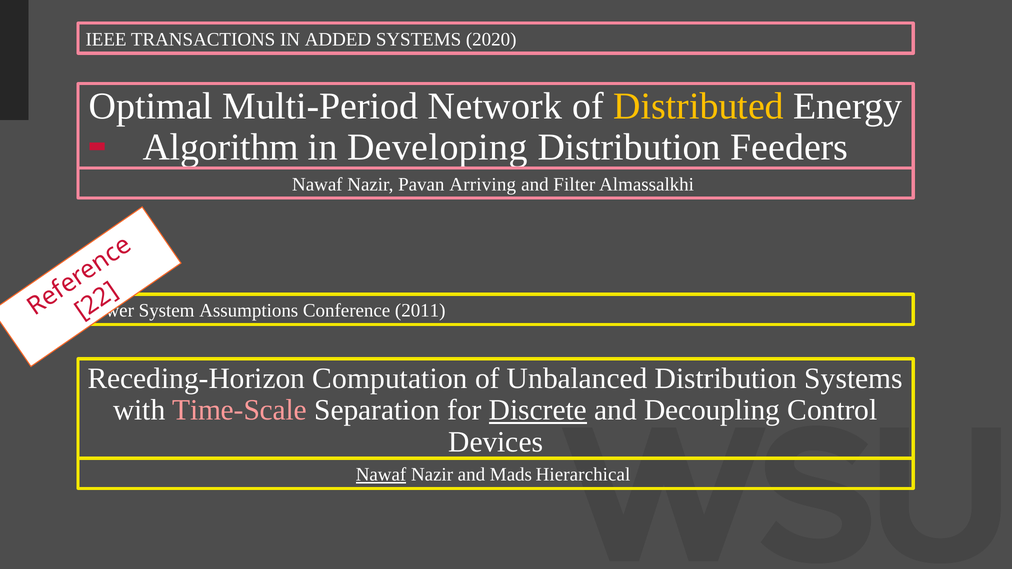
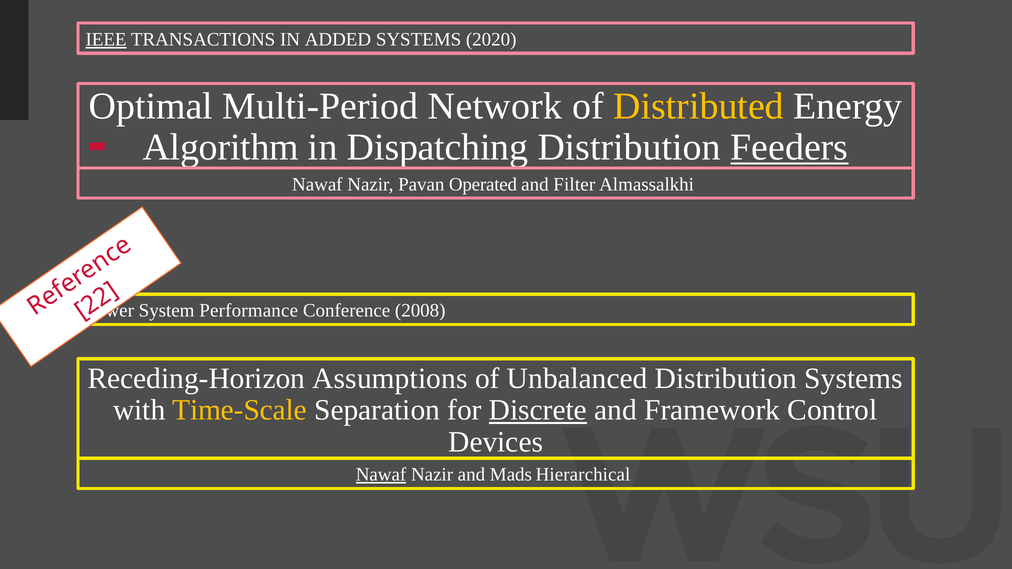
IEEE underline: none -> present
Developing: Developing -> Dispatching
Feeders underline: none -> present
Arriving: Arriving -> Operated
Assumptions: Assumptions -> Performance
2011: 2011 -> 2008
Computation: Computation -> Assumptions
Time-Scale colour: pink -> yellow
Decoupling: Decoupling -> Framework
